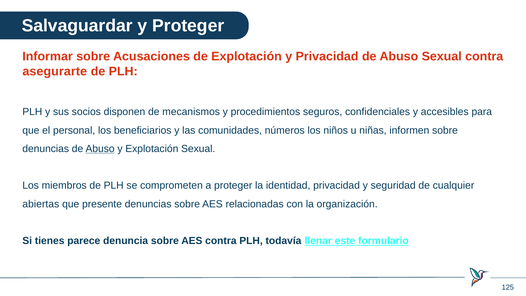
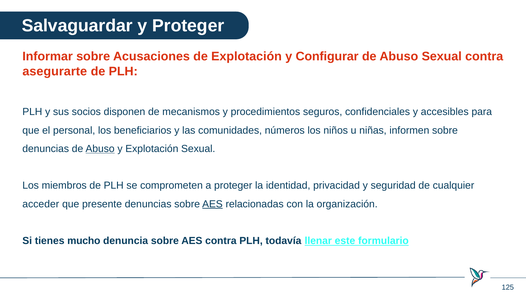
y Privacidad: Privacidad -> Configurar
abiertas: abiertas -> acceder
AES at (212, 204) underline: none -> present
parece: parece -> mucho
